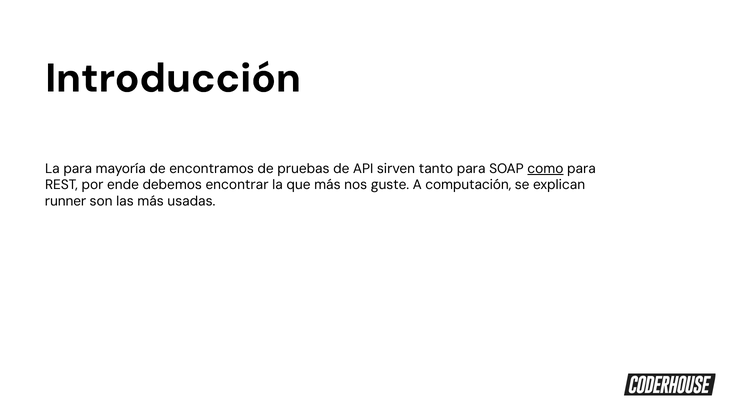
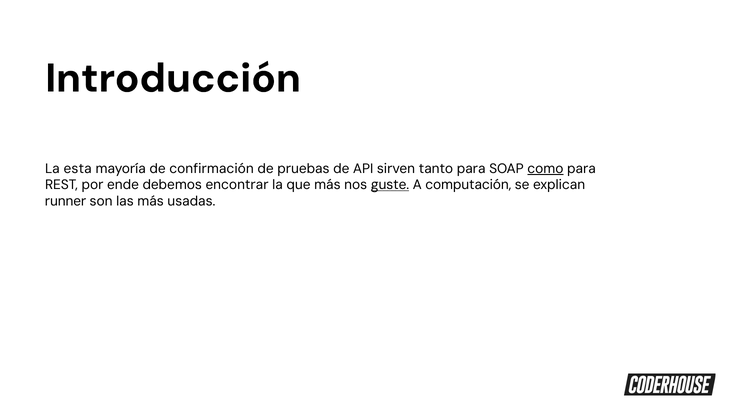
La para: para -> esta
encontramos: encontramos -> confirmación
guste underline: none -> present
